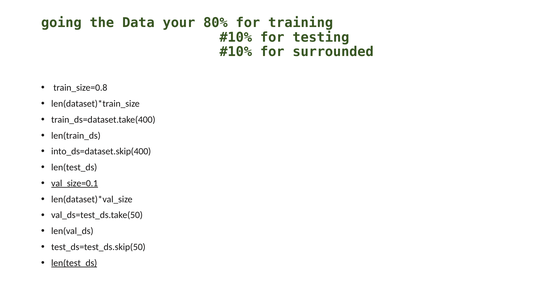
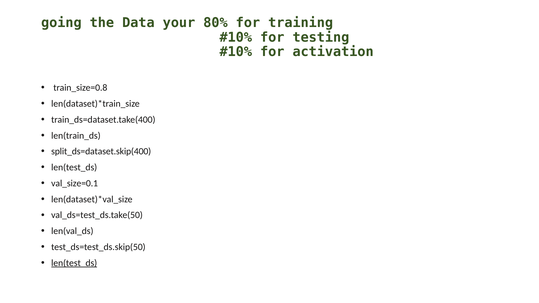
surrounded: surrounded -> activation
into_ds=dataset.skip(400: into_ds=dataset.skip(400 -> split_ds=dataset.skip(400
val_size=0.1 underline: present -> none
